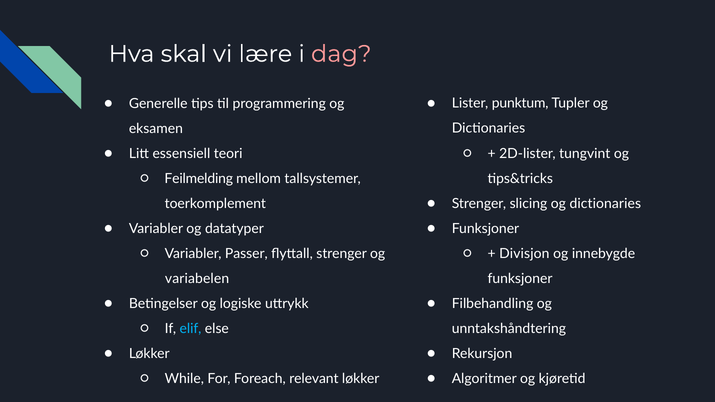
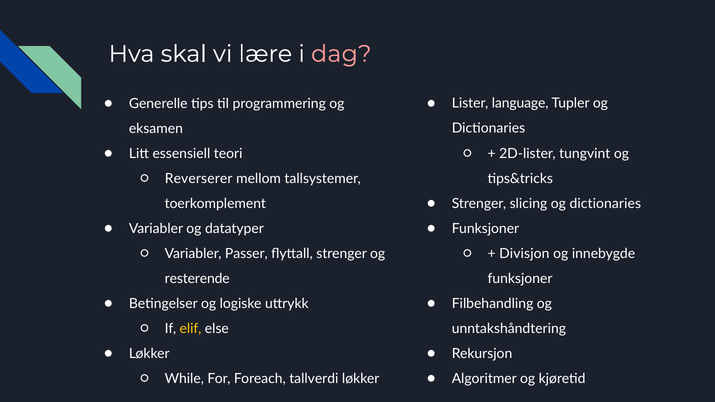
punktum: punktum -> language
Feilmelding: Feilmelding -> Reverserer
variabelen: variabelen -> resterende
elif colour: light blue -> yellow
relevant: relevant -> tallverdi
